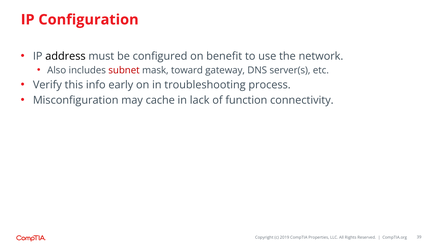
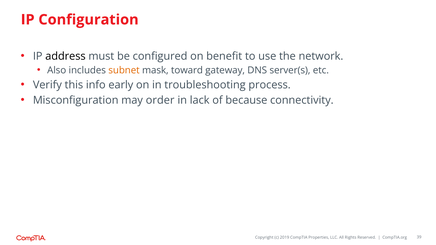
subnet colour: red -> orange
cache: cache -> order
function: function -> because
